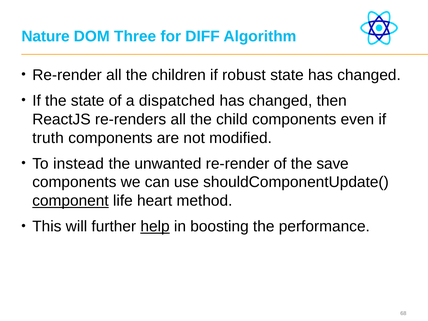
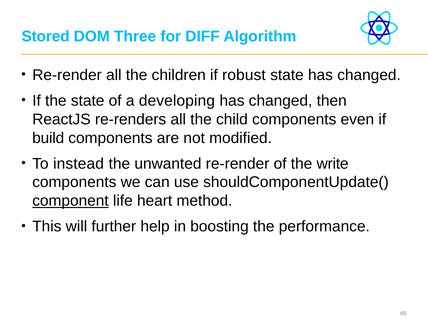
Nature: Nature -> Stored
dispatched: dispatched -> developing
truth: truth -> build
save: save -> write
help underline: present -> none
